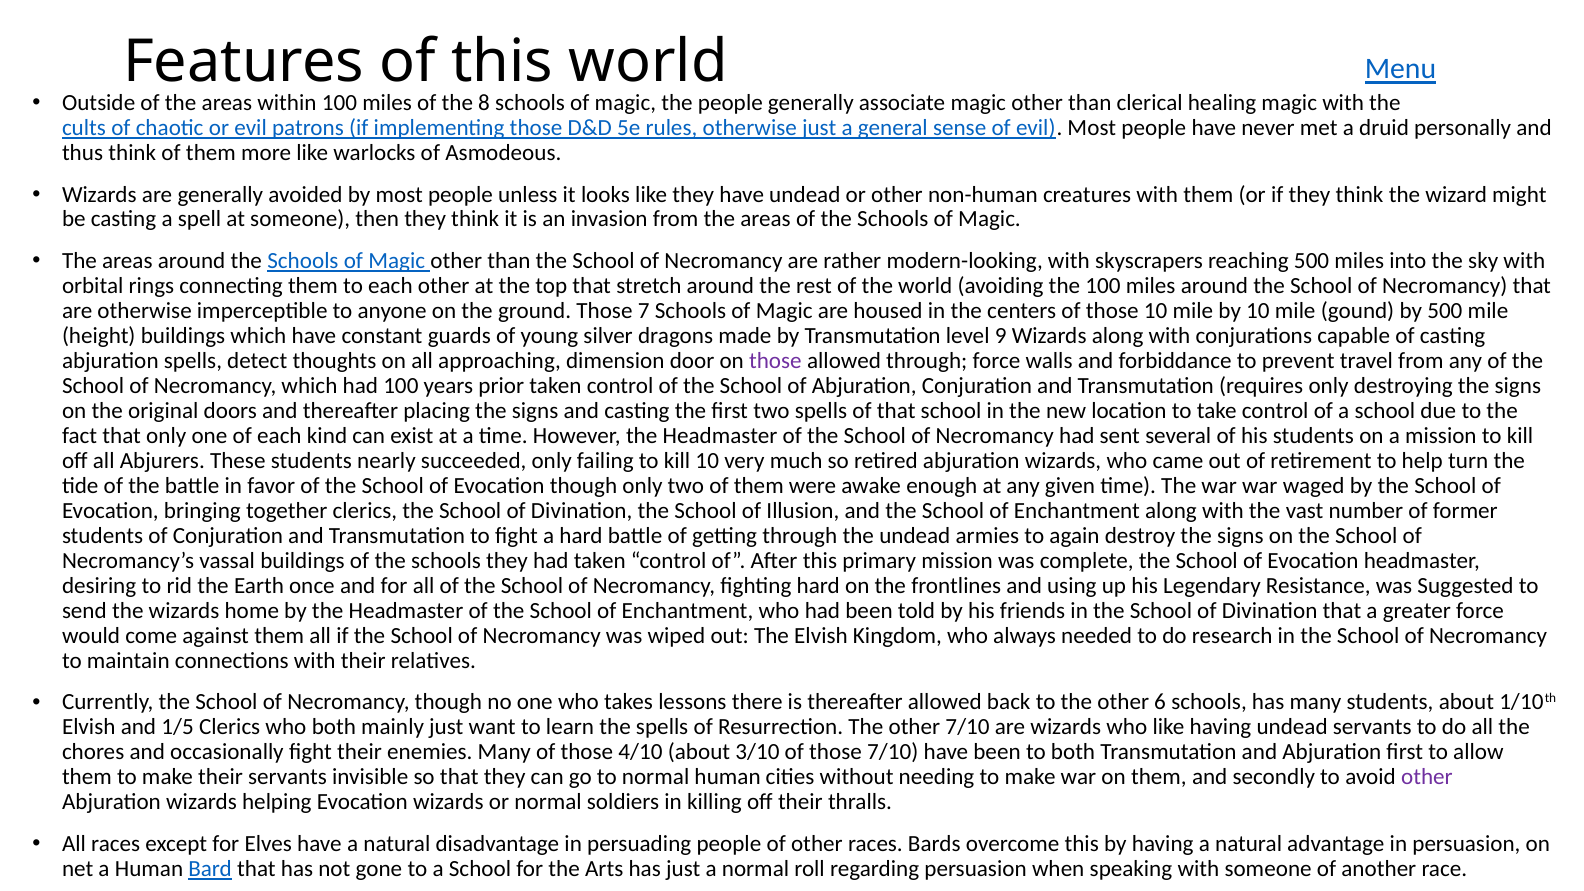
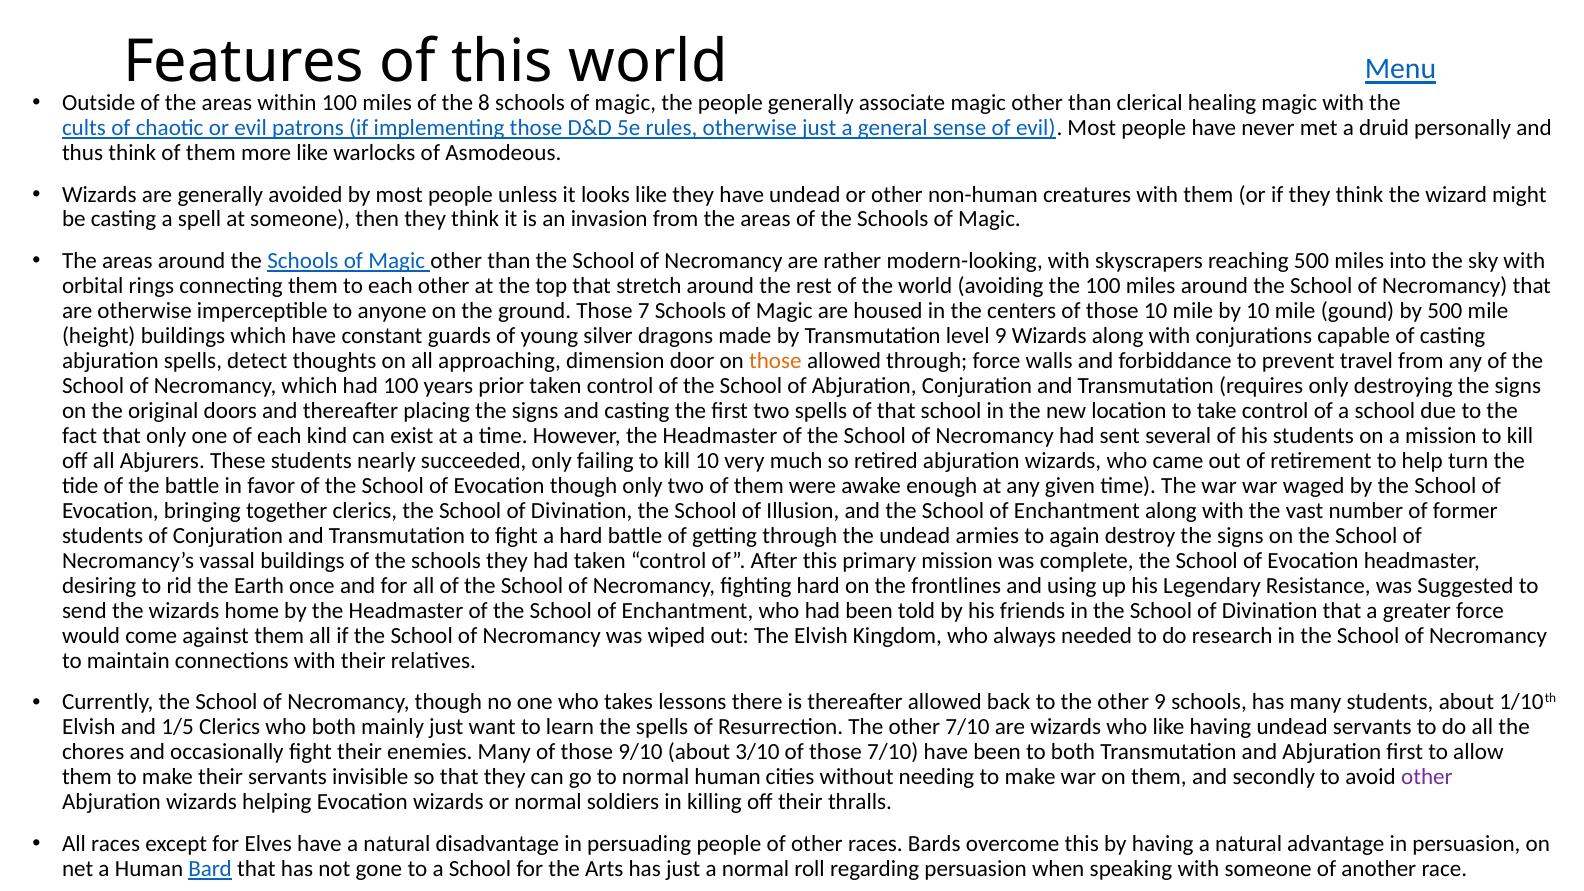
those at (775, 361) colour: purple -> orange
other 6: 6 -> 9
4/10: 4/10 -> 9/10
